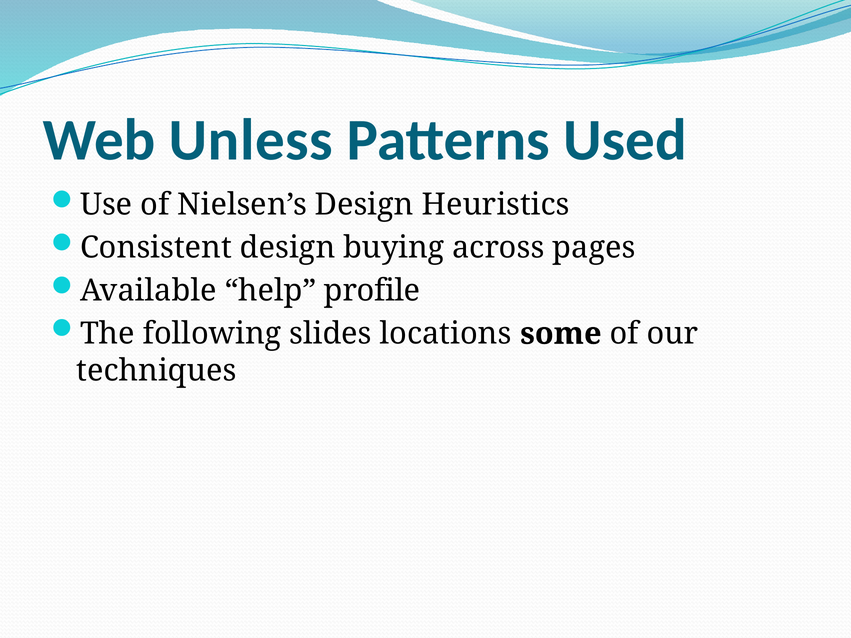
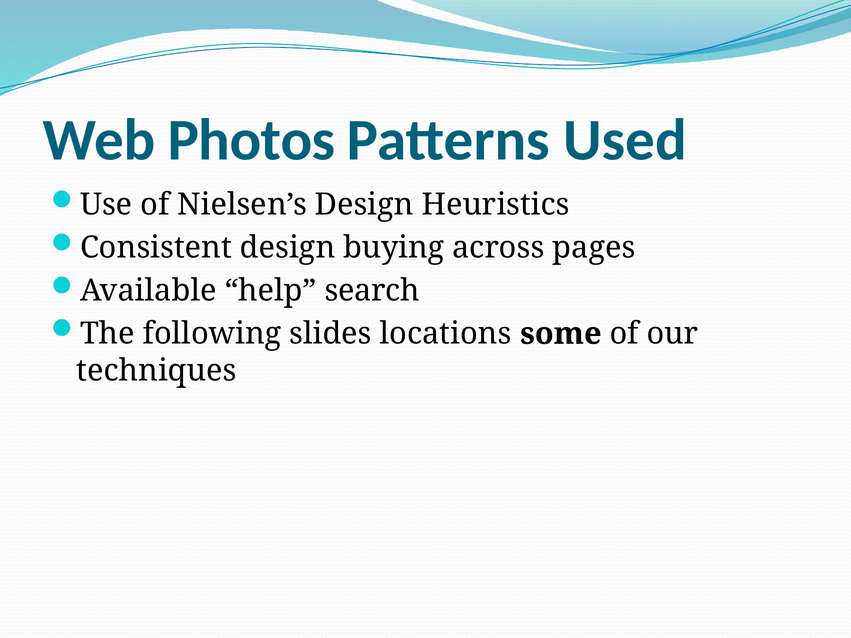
Unless: Unless -> Photos
profile: profile -> search
